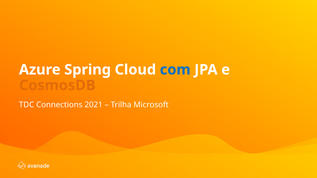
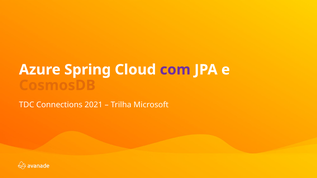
com colour: blue -> purple
